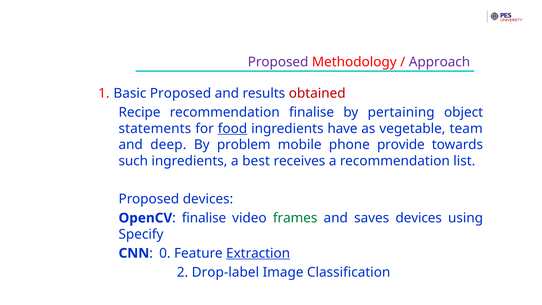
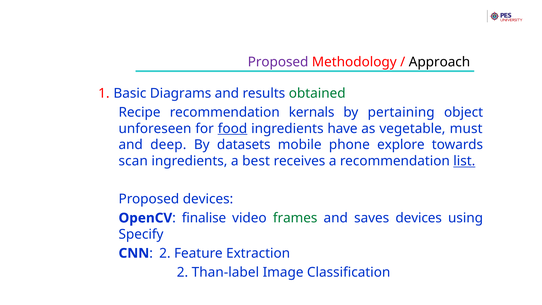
Approach colour: purple -> black
Basic Proposed: Proposed -> Diagrams
obtained colour: red -> green
recommendation finalise: finalise -> kernals
statements: statements -> unforeseen
team: team -> must
problem: problem -> datasets
provide: provide -> explore
such: such -> scan
list underline: none -> present
0 at (165, 253): 0 -> 2
Extraction underline: present -> none
Drop-label: Drop-label -> Than-label
